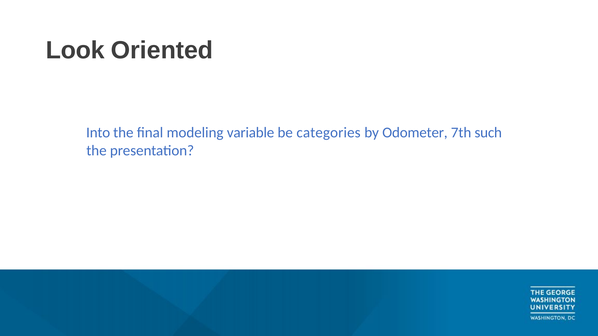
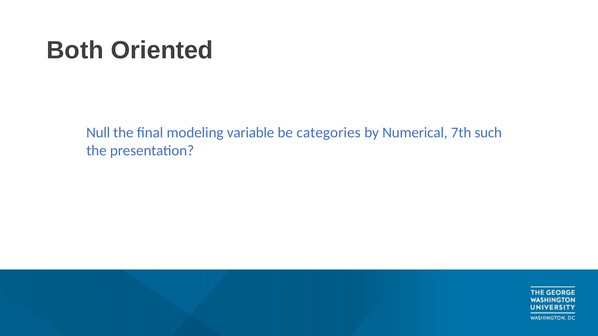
Look: Look -> Both
Into: Into -> Null
Odometer: Odometer -> Numerical
